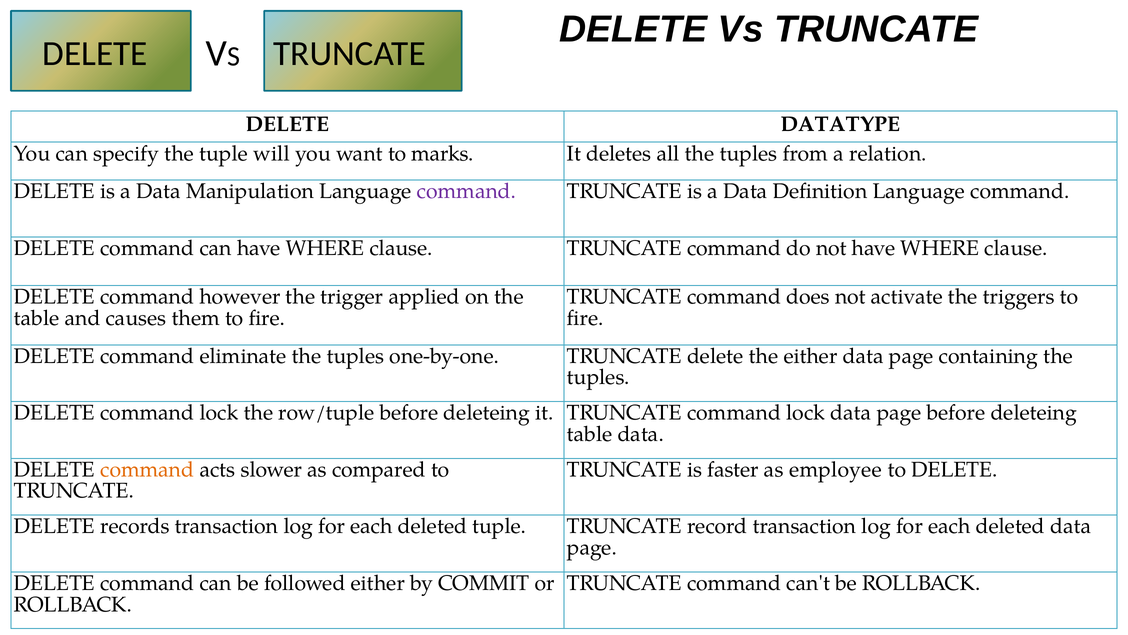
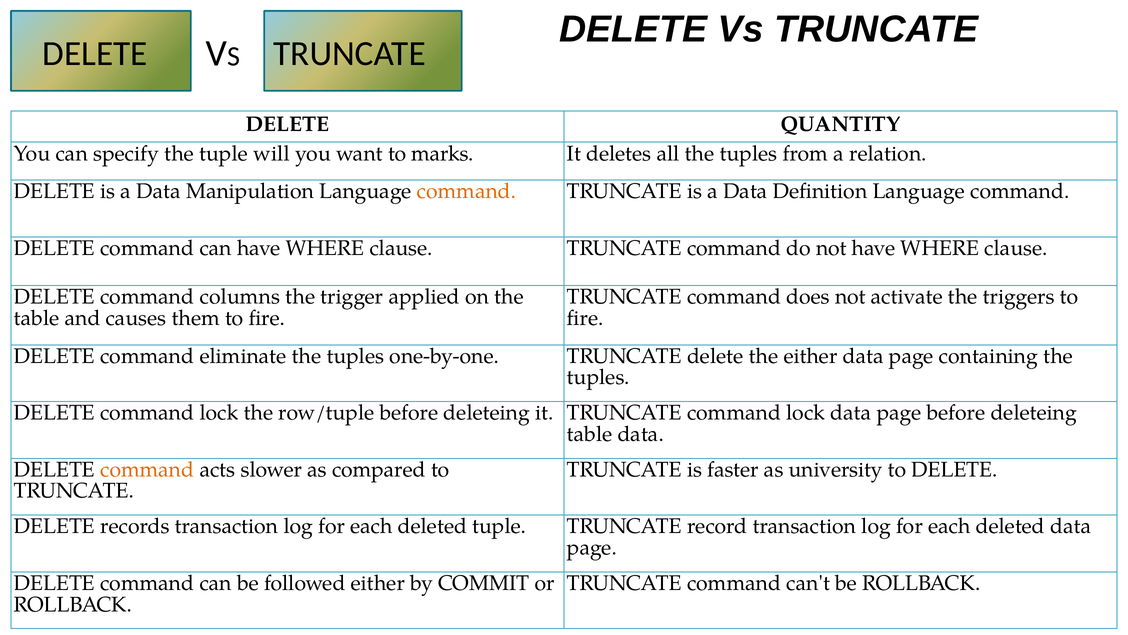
DATATYPE: DATATYPE -> QUANTITY
command at (466, 191) colour: purple -> orange
however: however -> columns
employee: employee -> university
